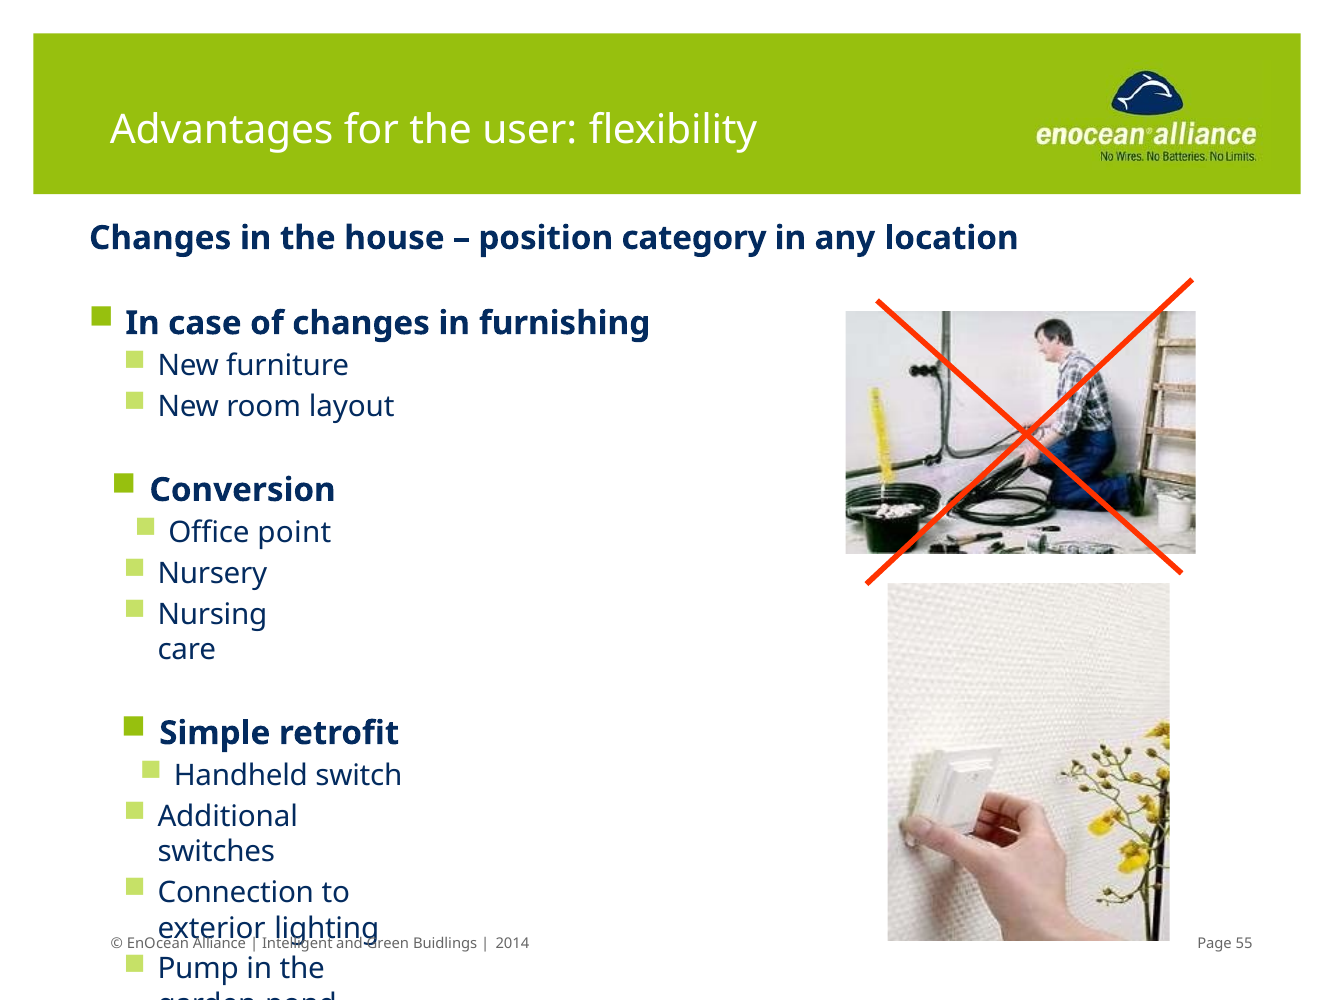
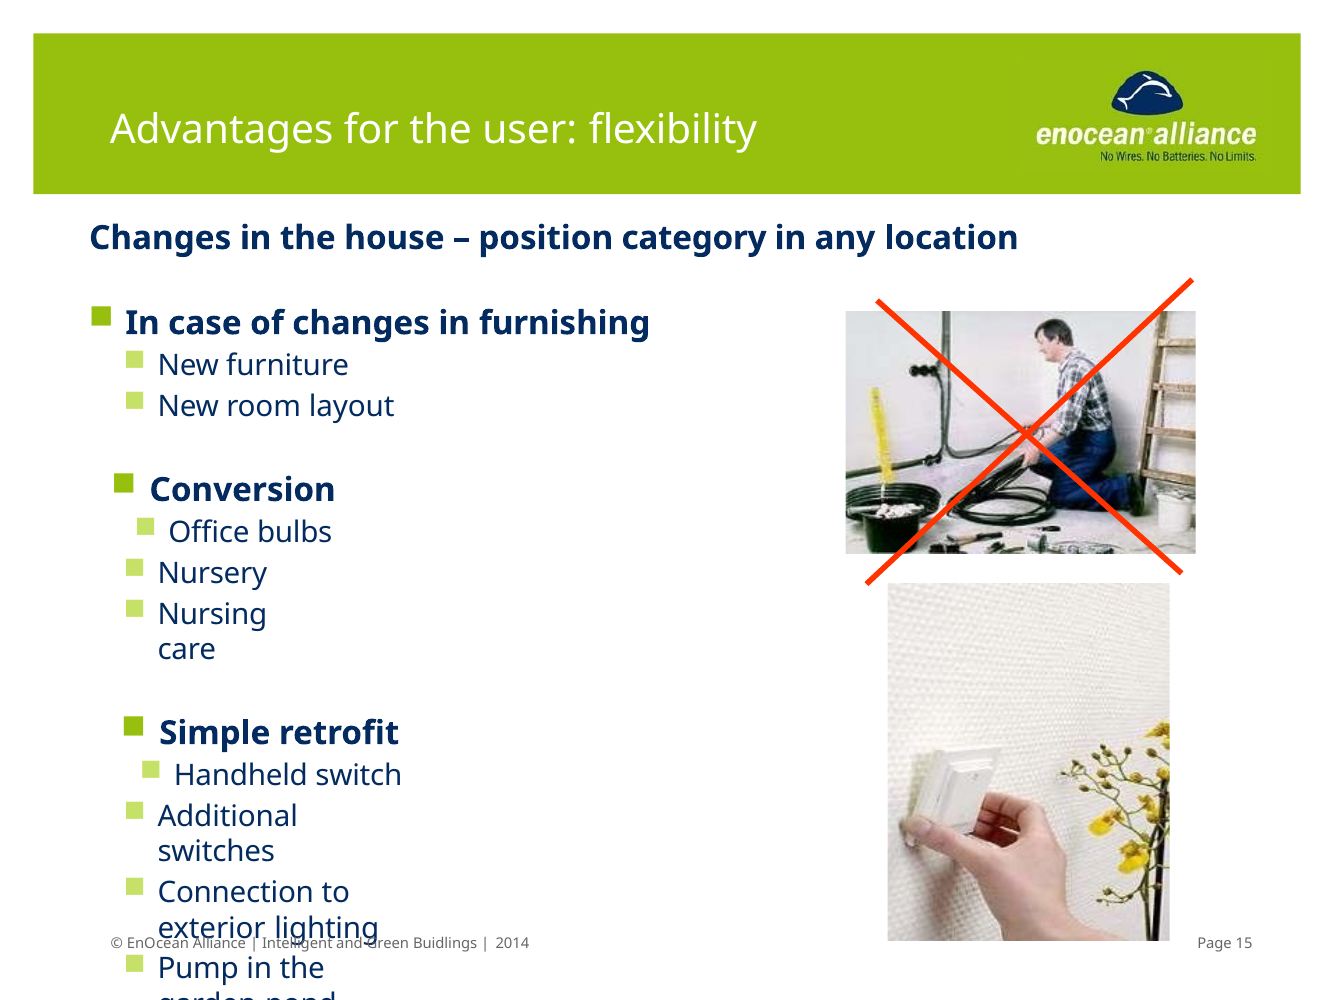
point: point -> bulbs
55: 55 -> 15
